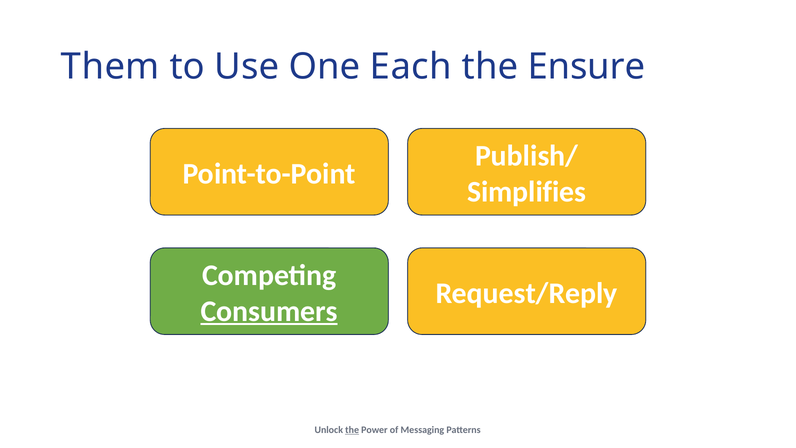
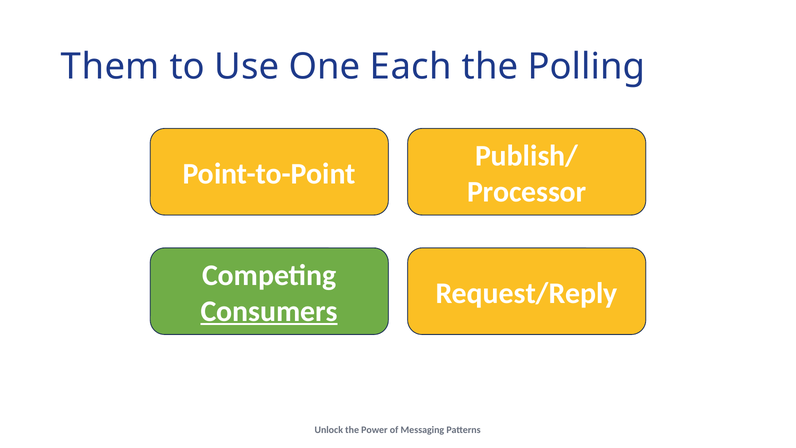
Ensure: Ensure -> Polling
Simplifies: Simplifies -> Processor
the at (352, 430) underline: present -> none
